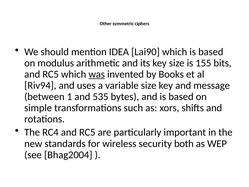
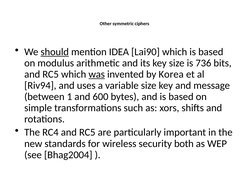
should underline: none -> present
155: 155 -> 736
Books: Books -> Korea
535: 535 -> 600
